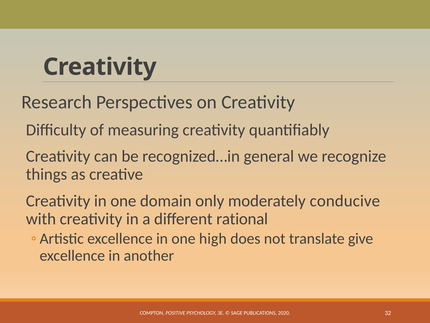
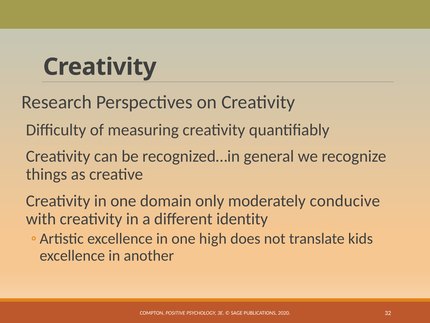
rational: rational -> identity
give: give -> kids
